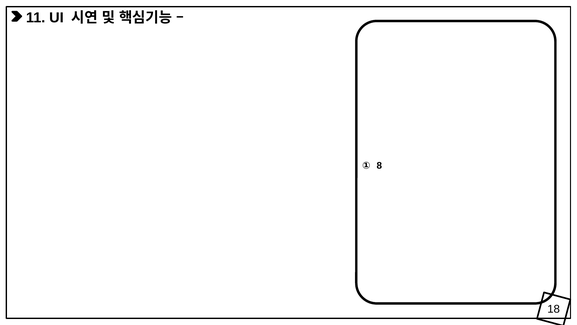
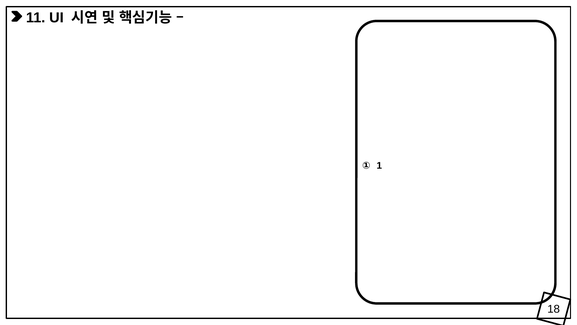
8: 8 -> 1
